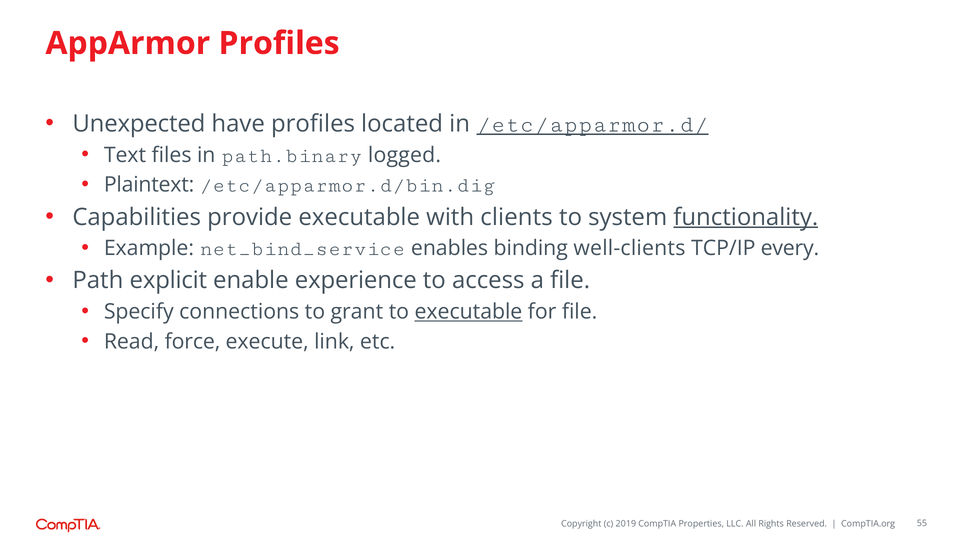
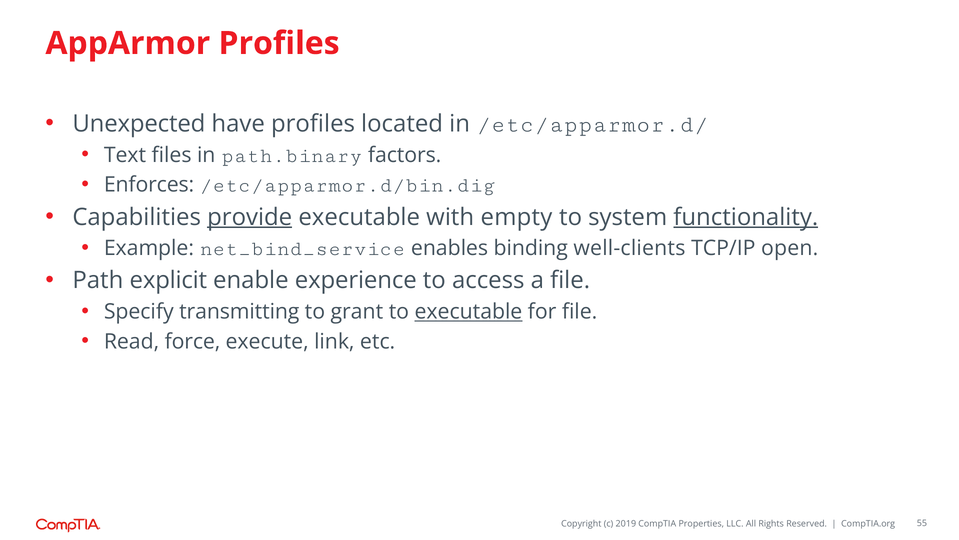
/etc/apparmor.d/ underline: present -> none
logged: logged -> factors
Plaintext: Plaintext -> Enforces
provide underline: none -> present
clients: clients -> empty
every: every -> open
connections: connections -> transmitting
